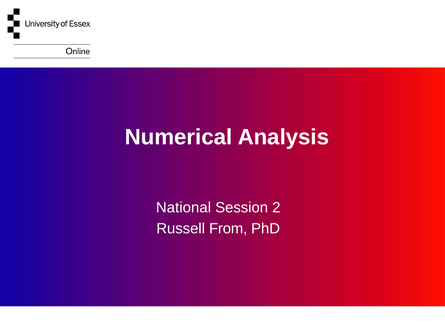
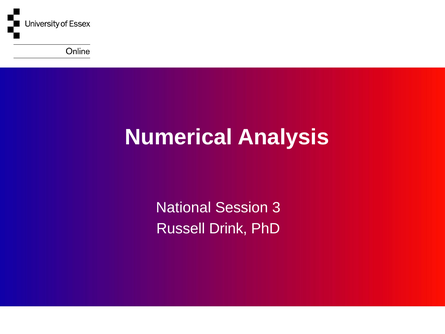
2: 2 -> 3
From: From -> Drink
